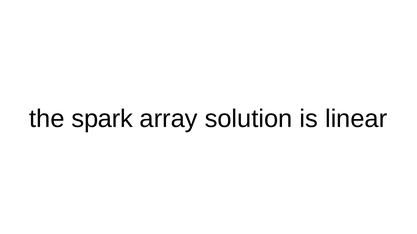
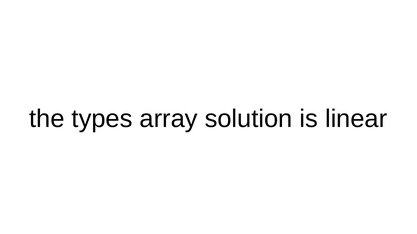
spark: spark -> types
